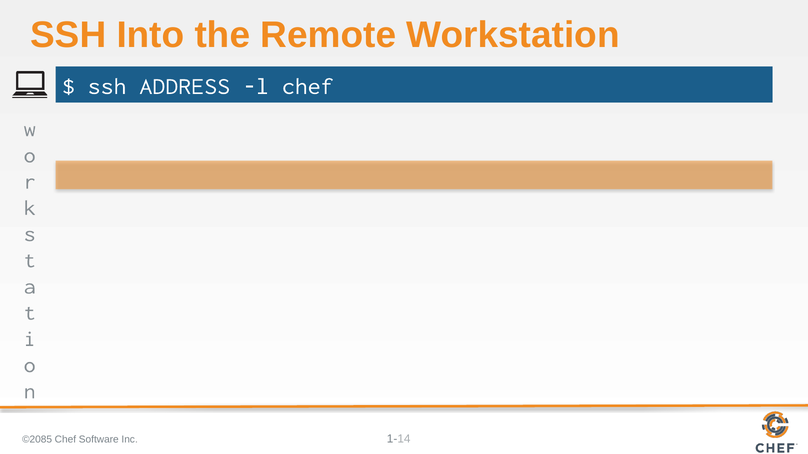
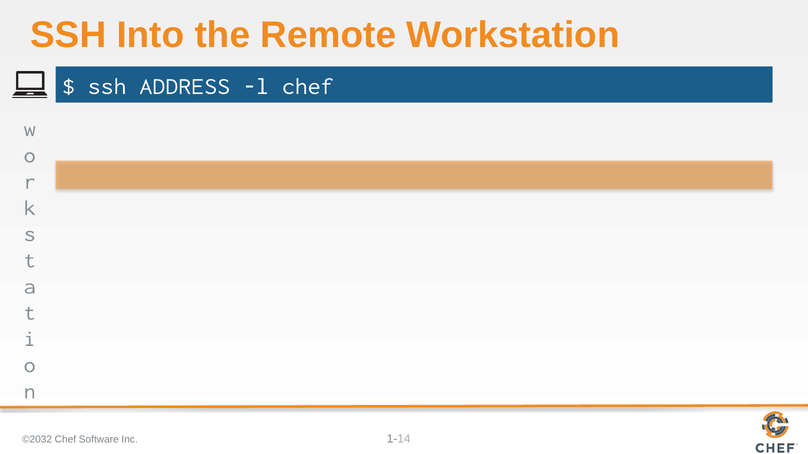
©2085: ©2085 -> ©2032
